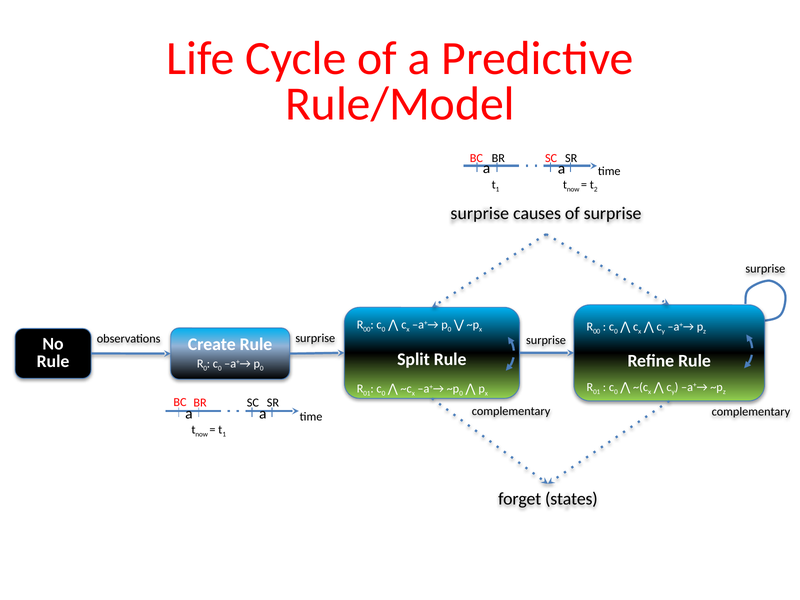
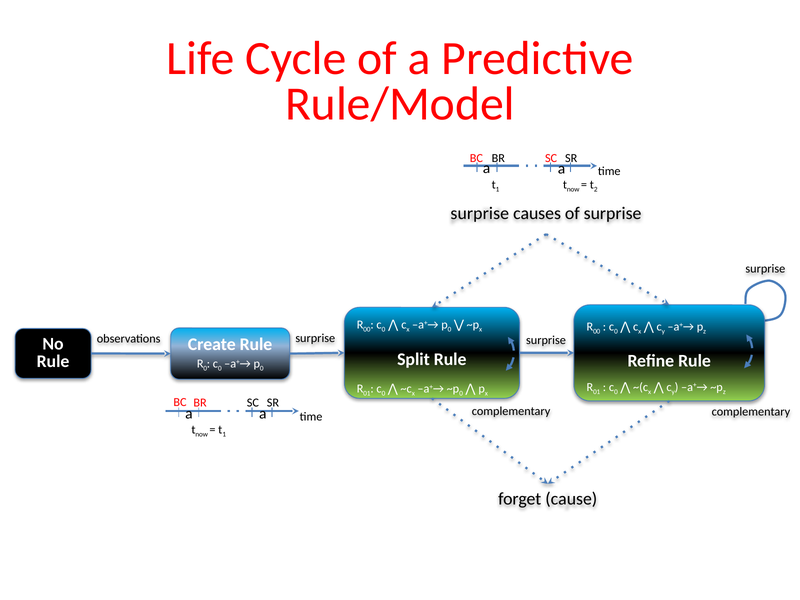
states: states -> cause
